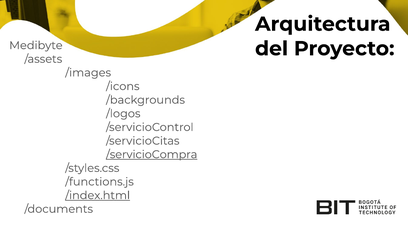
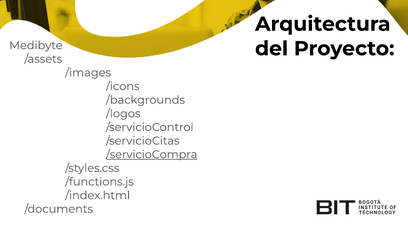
/index.html underline: present -> none
